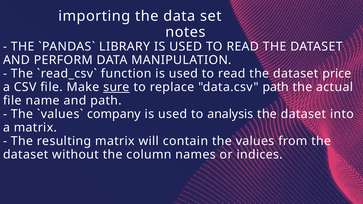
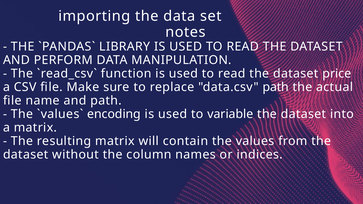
sure underline: present -> none
company: company -> encoding
analysis: analysis -> variable
